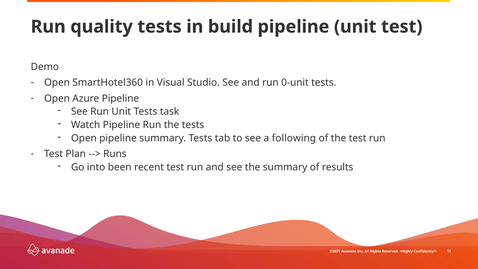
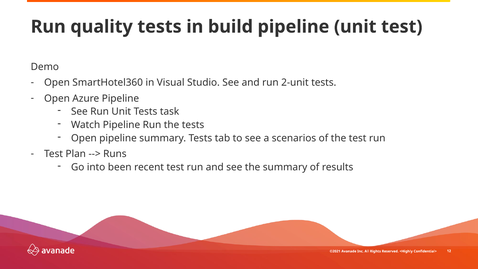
0-unit: 0-unit -> 2-unit
following: following -> scenarios
